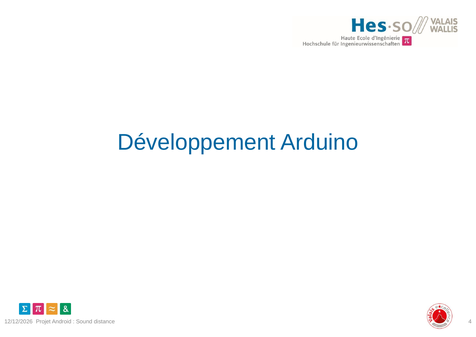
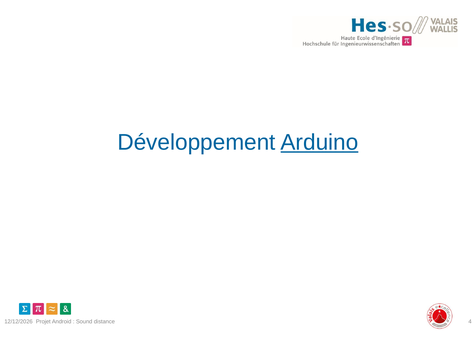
Arduino underline: none -> present
